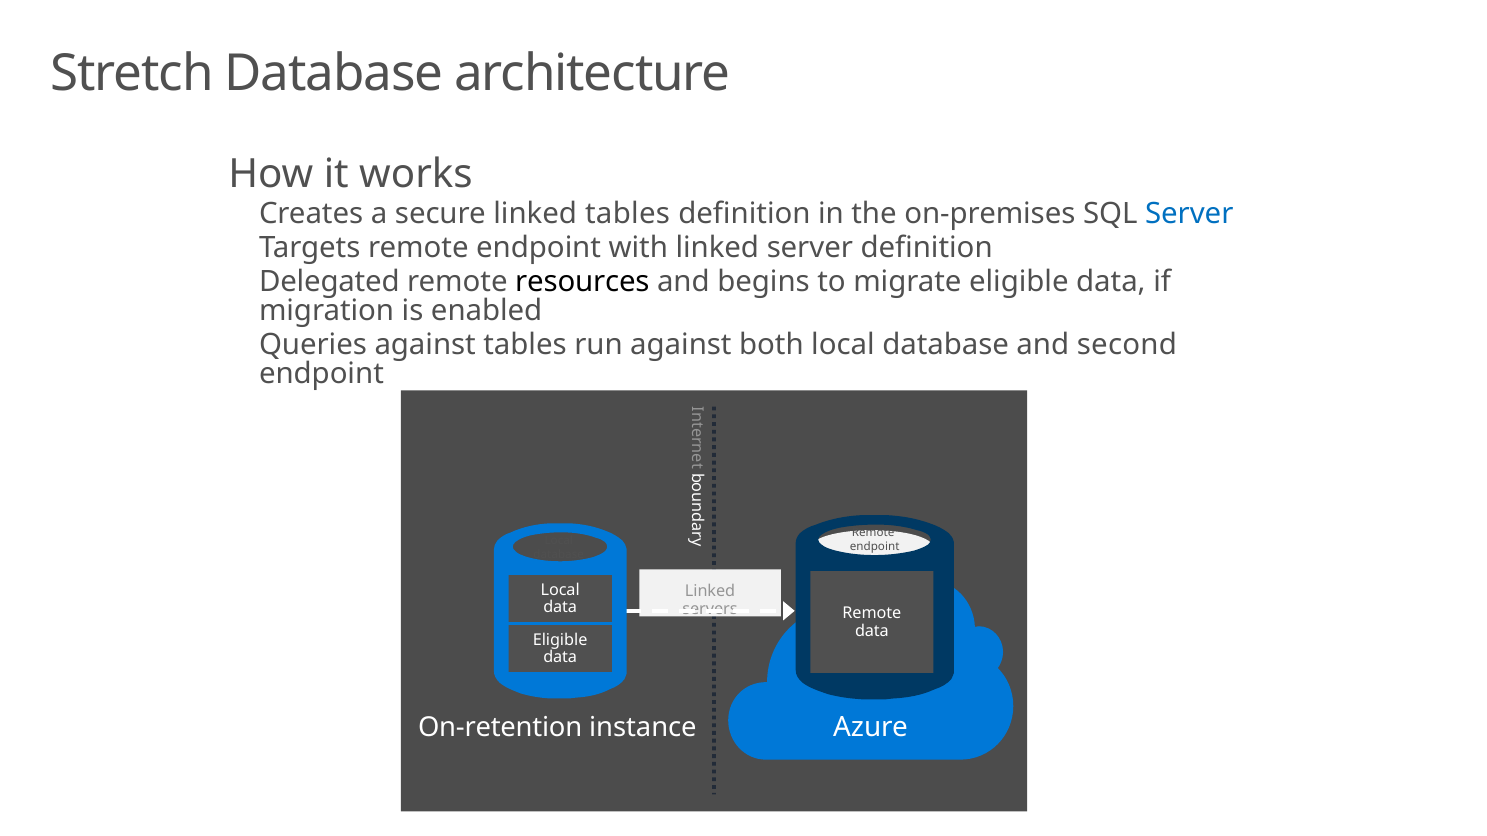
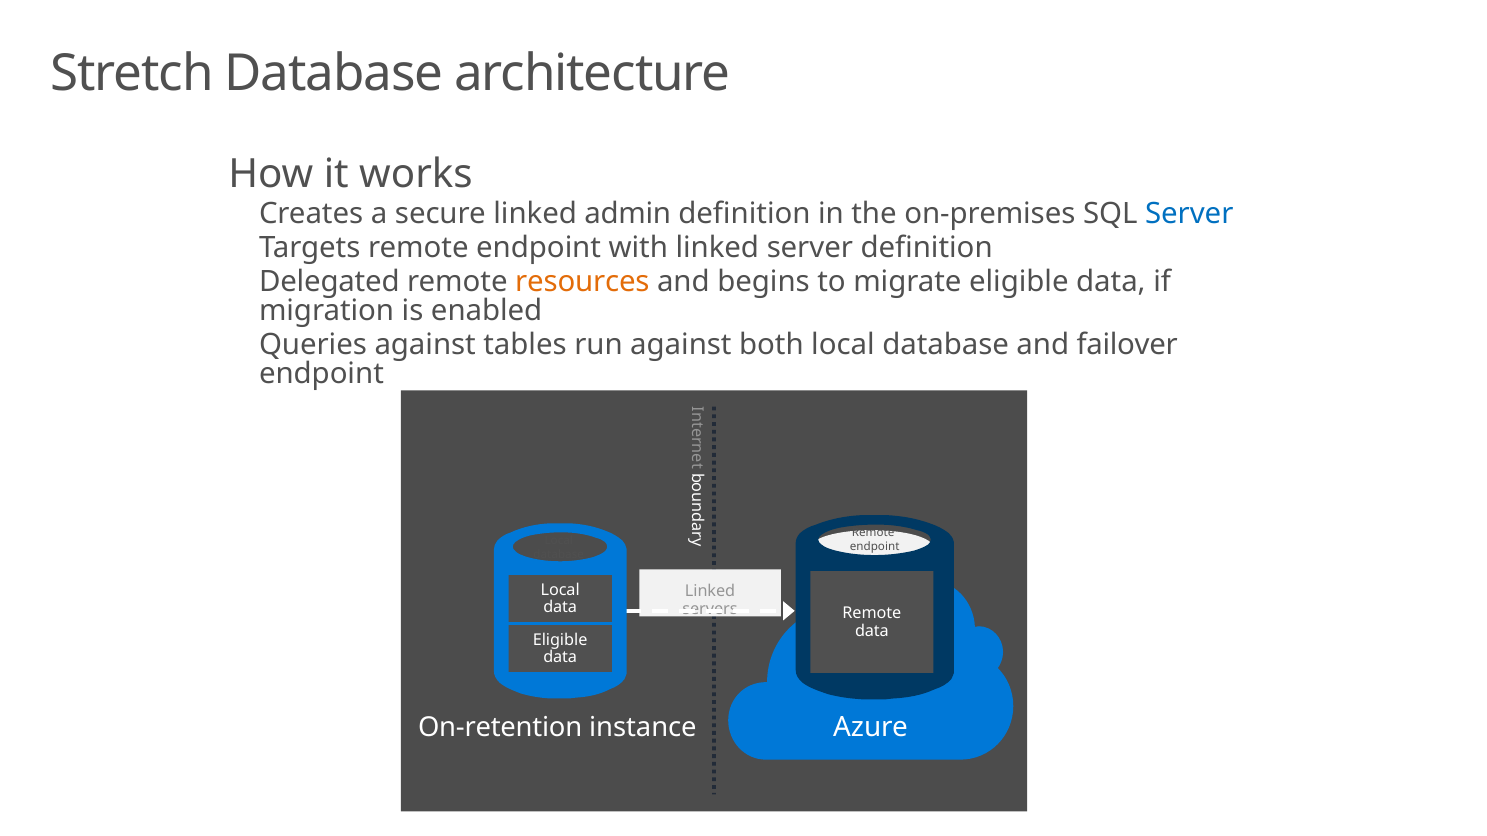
linked tables: tables -> admin
resources colour: black -> orange
second: second -> failover
